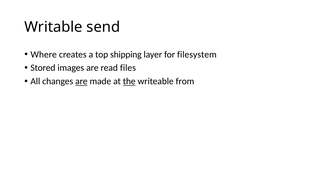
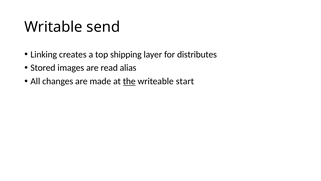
Where: Where -> Linking
filesystem: filesystem -> distributes
files: files -> alias
are at (81, 81) underline: present -> none
from: from -> start
